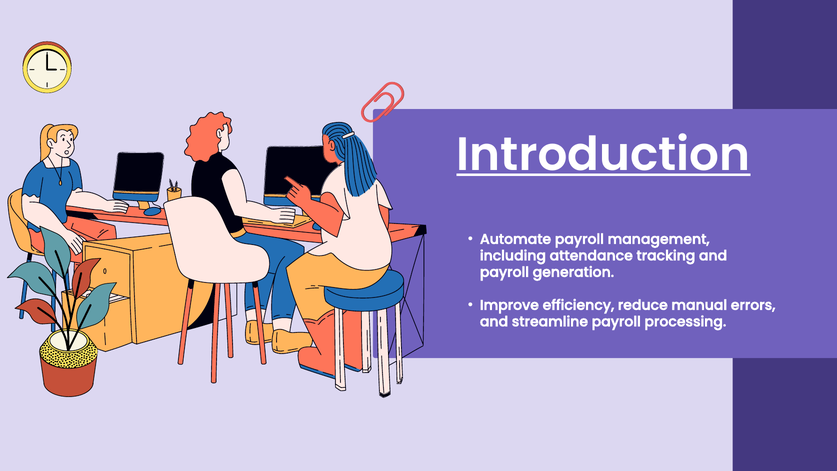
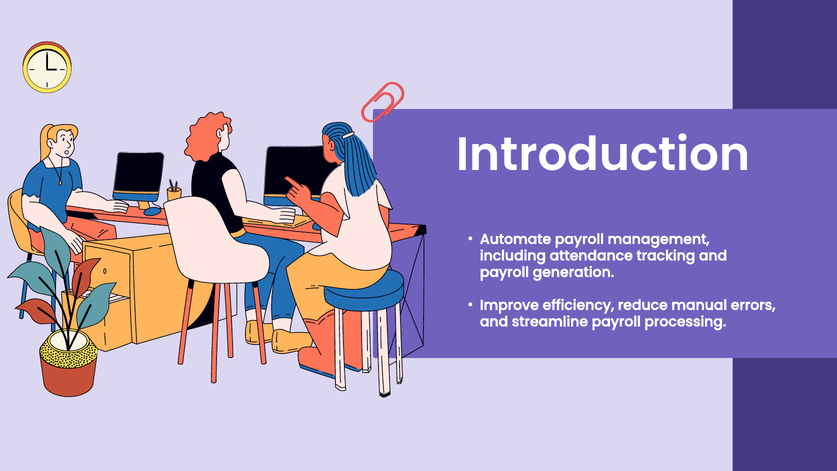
Introduction underline: present -> none
